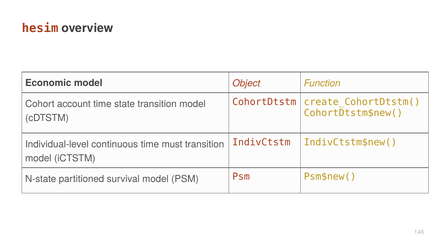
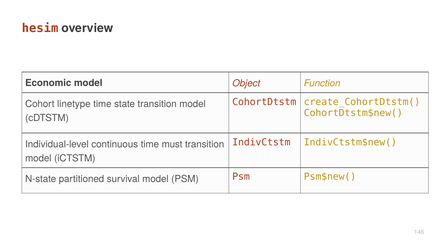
account: account -> linetype
